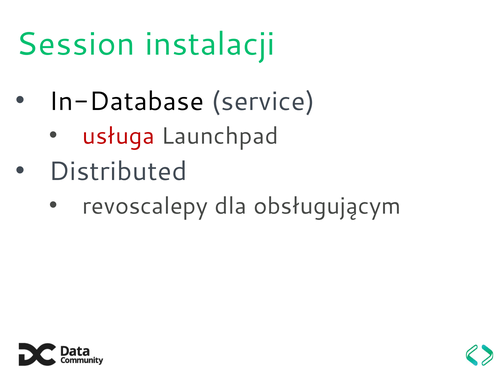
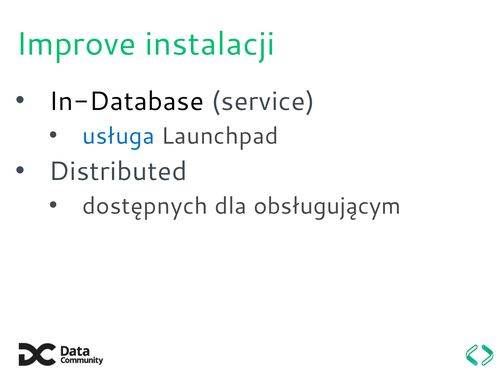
Session: Session -> Improve
usługa colour: red -> blue
revoscalepy: revoscalepy -> dostępnych
